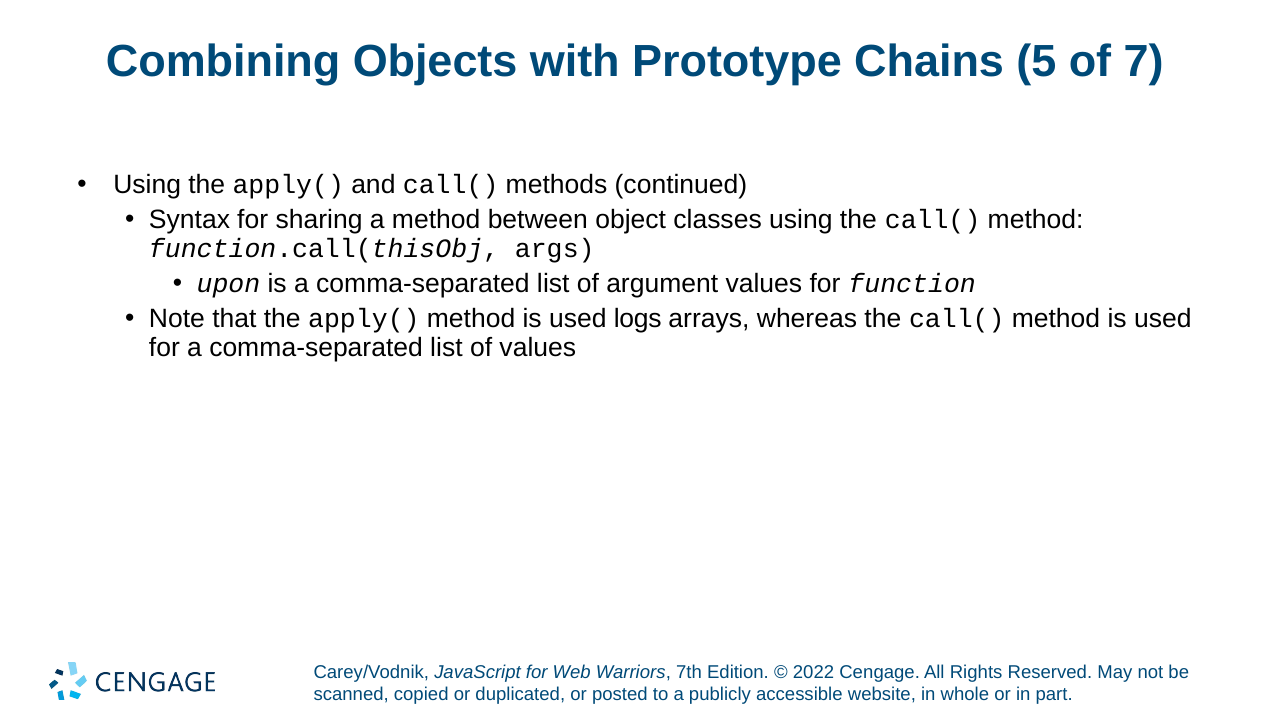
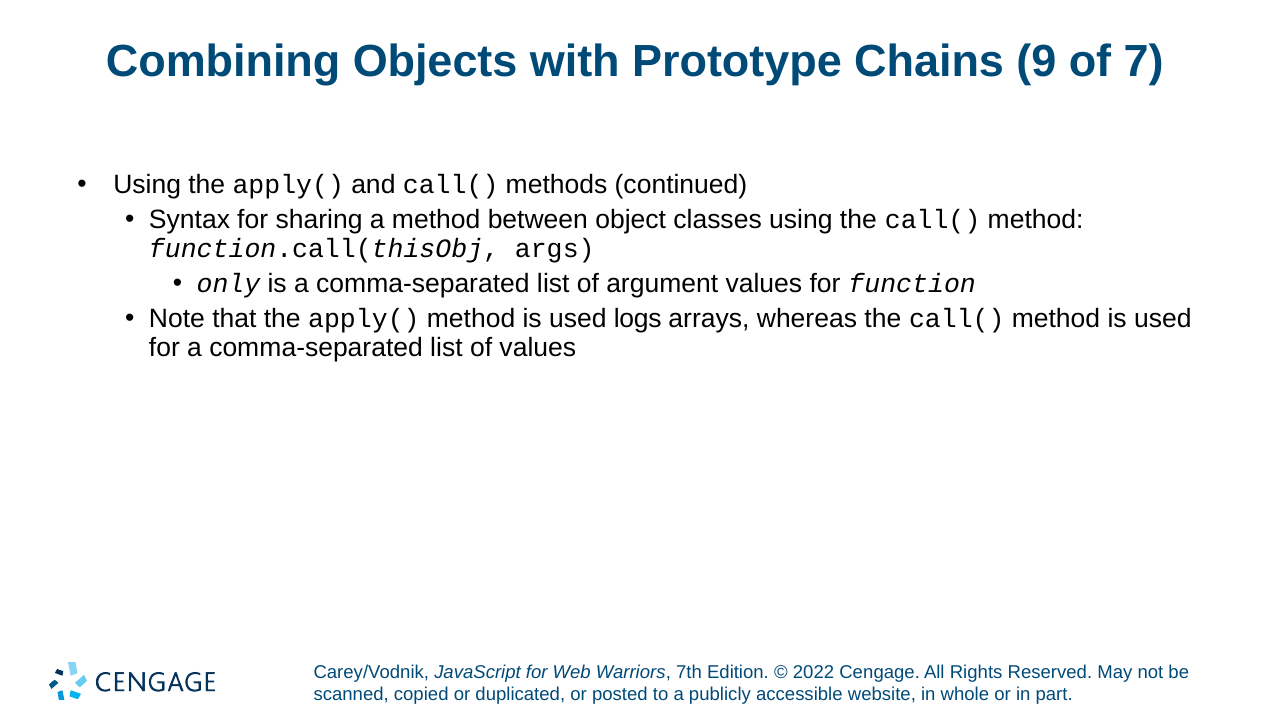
5: 5 -> 9
upon: upon -> only
